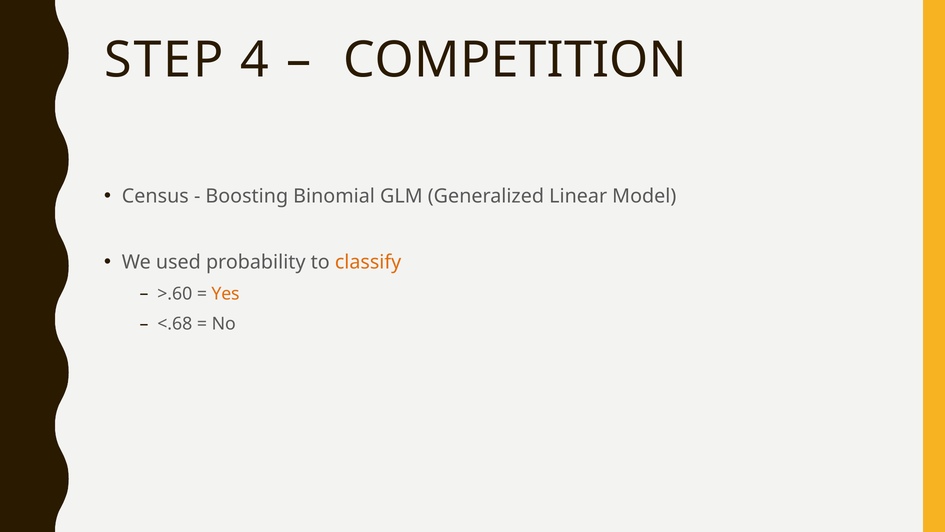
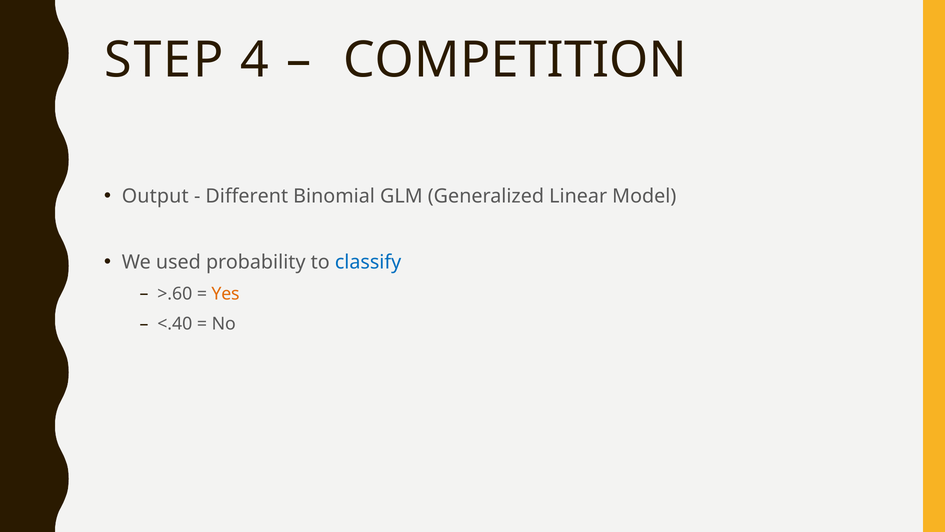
Census: Census -> Output
Boosting: Boosting -> Different
classify colour: orange -> blue
<.68: <.68 -> <.40
